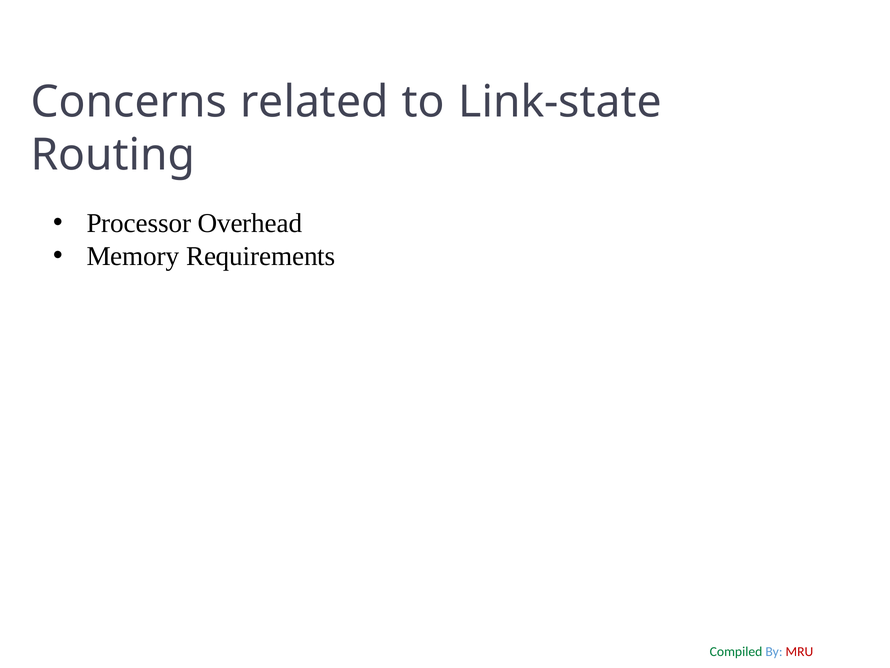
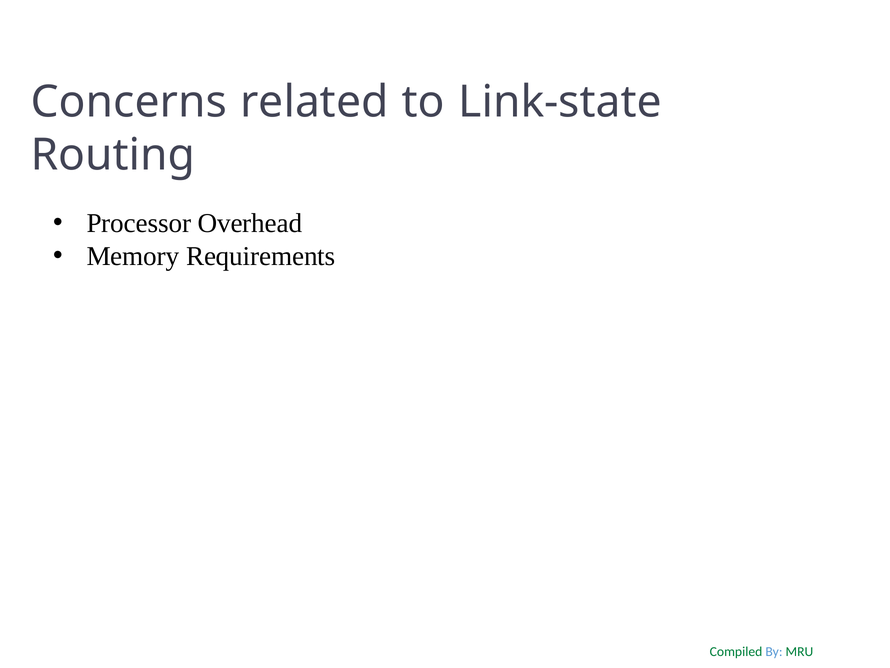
MRU colour: red -> green
